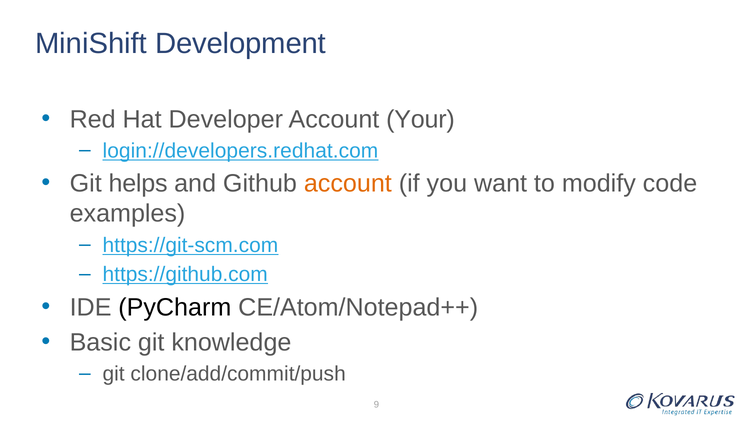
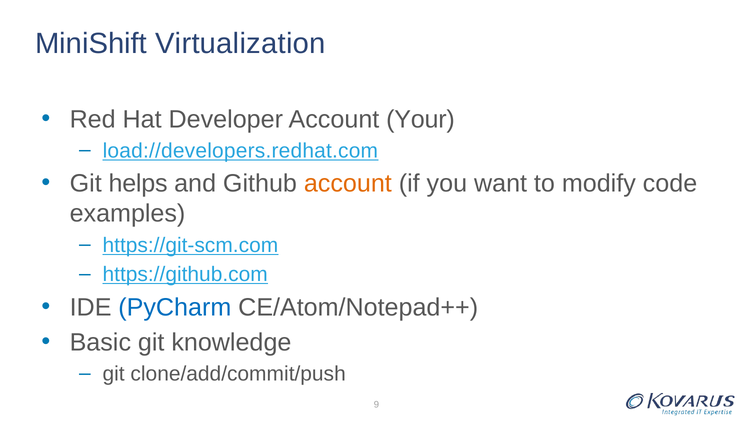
Development: Development -> Virtualization
login://developers.redhat.com: login://developers.redhat.com -> load://developers.redhat.com
PyCharm colour: black -> blue
